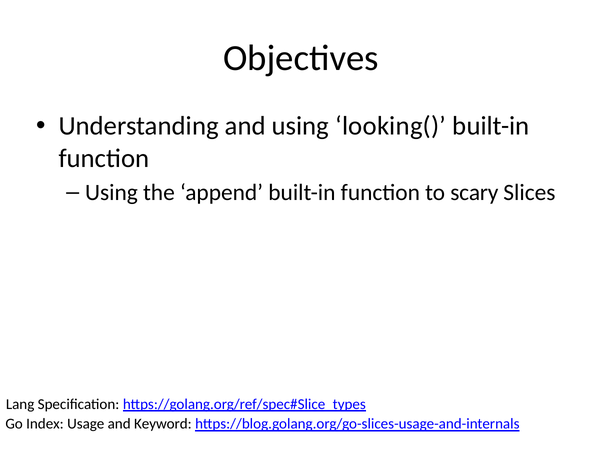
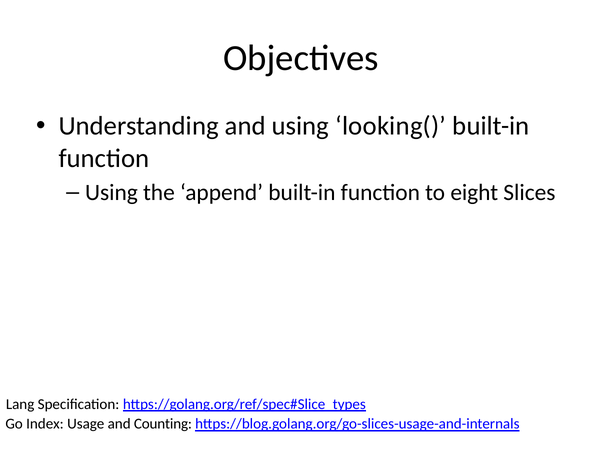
scary: scary -> eight
Keyword: Keyword -> Counting
